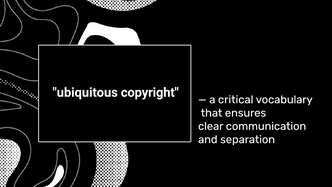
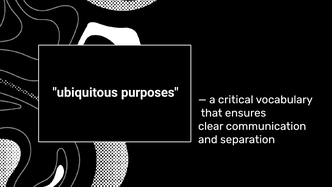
copyright: copyright -> purposes
